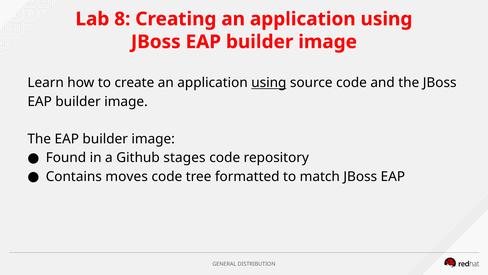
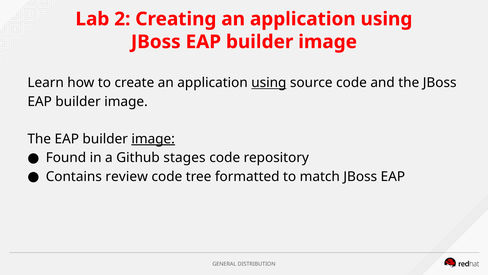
8: 8 -> 2
image at (153, 139) underline: none -> present
moves: moves -> review
